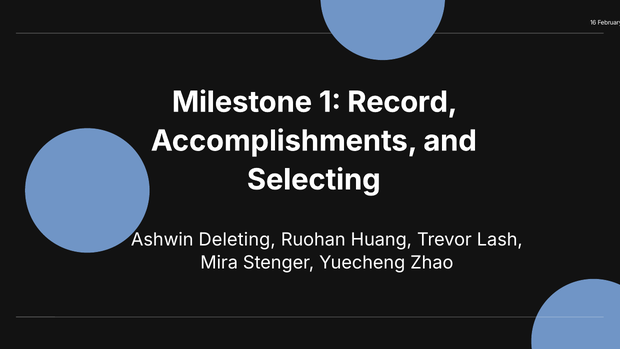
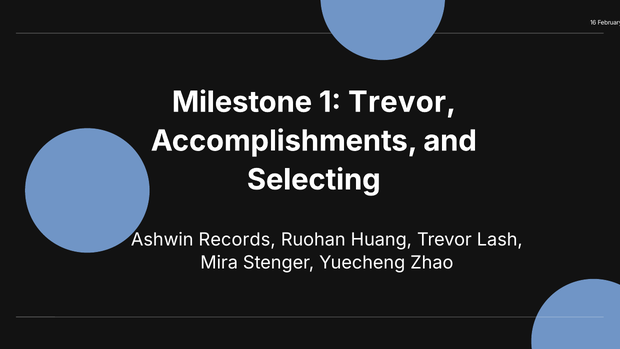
1 Record: Record -> Trevor
Deleting: Deleting -> Records
